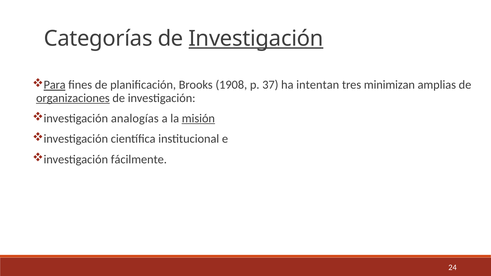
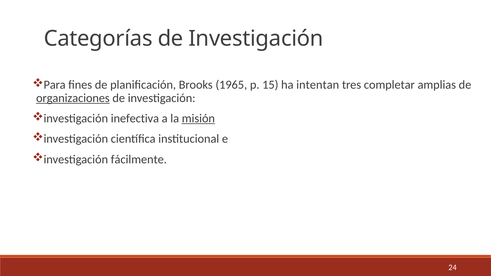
Investigación at (256, 39) underline: present -> none
Para underline: present -> none
1908: 1908 -> 1965
37: 37 -> 15
minimizan: minimizan -> completar
analogías: analogías -> inefectiva
